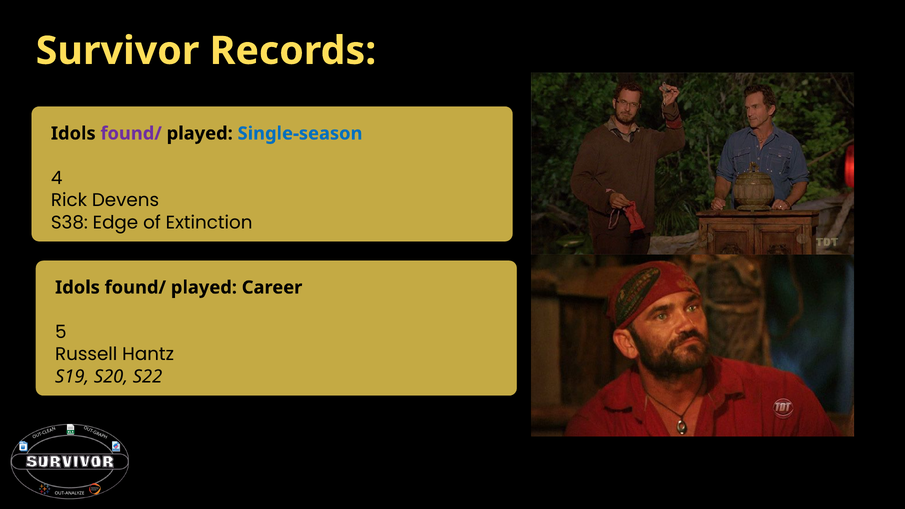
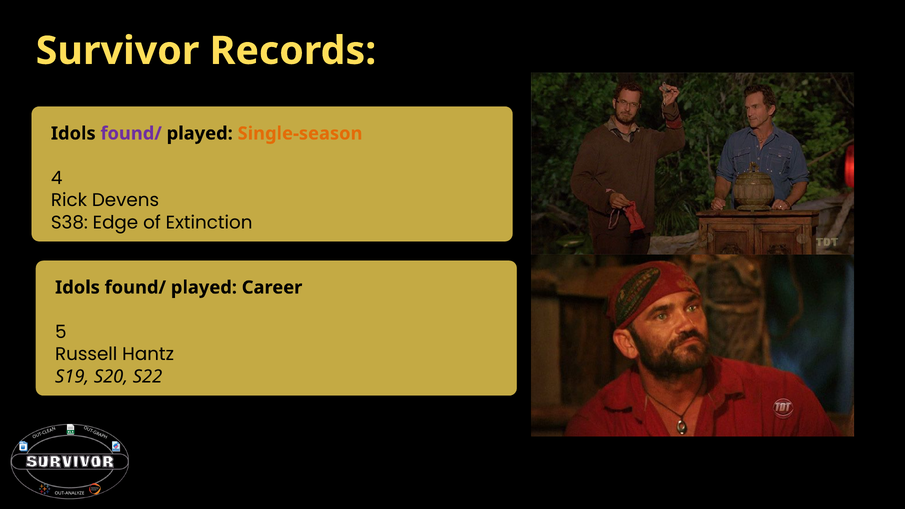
Single-season colour: blue -> orange
